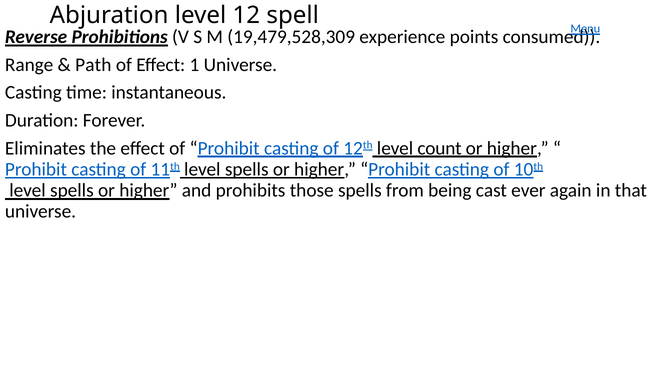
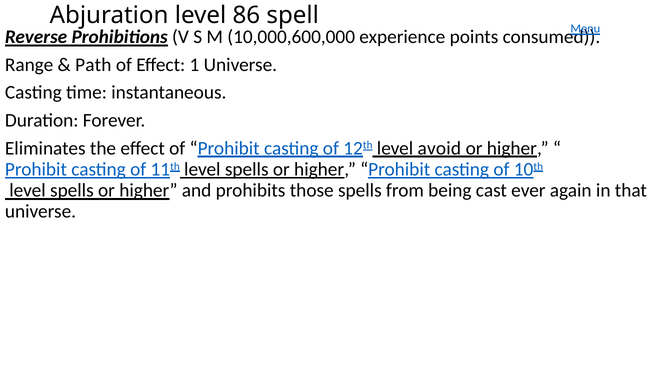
12: 12 -> 86
19,479,528,309: 19,479,528,309 -> 10,000,600,000
count: count -> avoid
